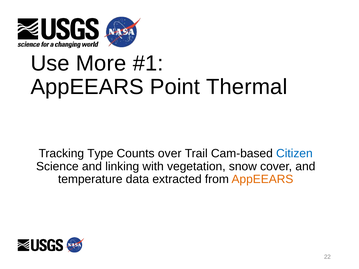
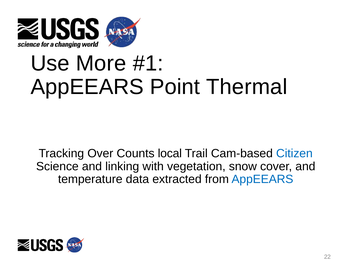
Type: Type -> Over
over: over -> local
AppEEARS at (262, 179) colour: orange -> blue
